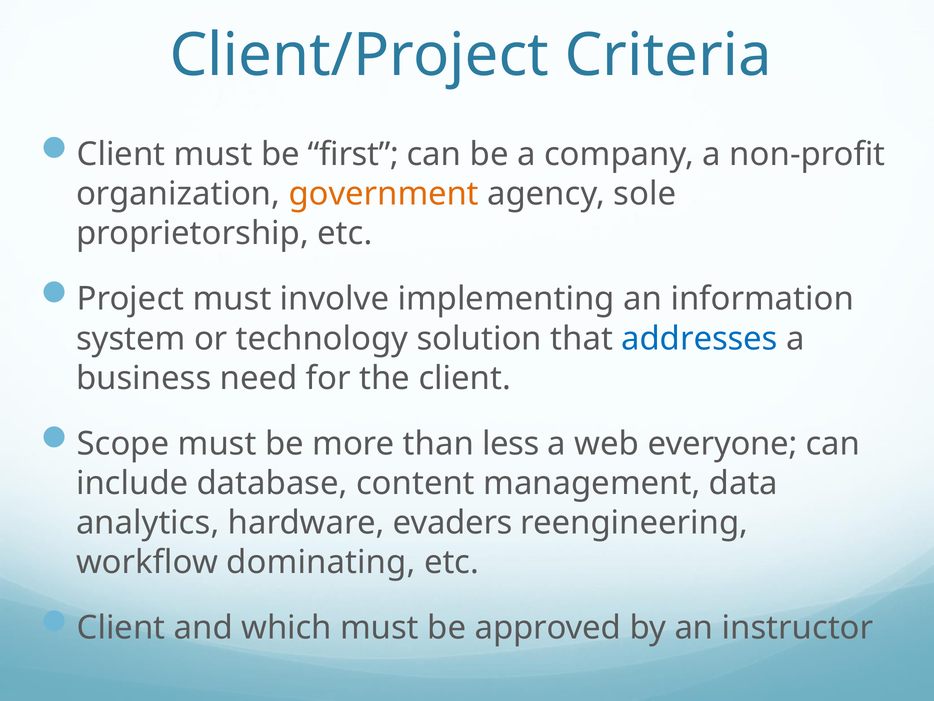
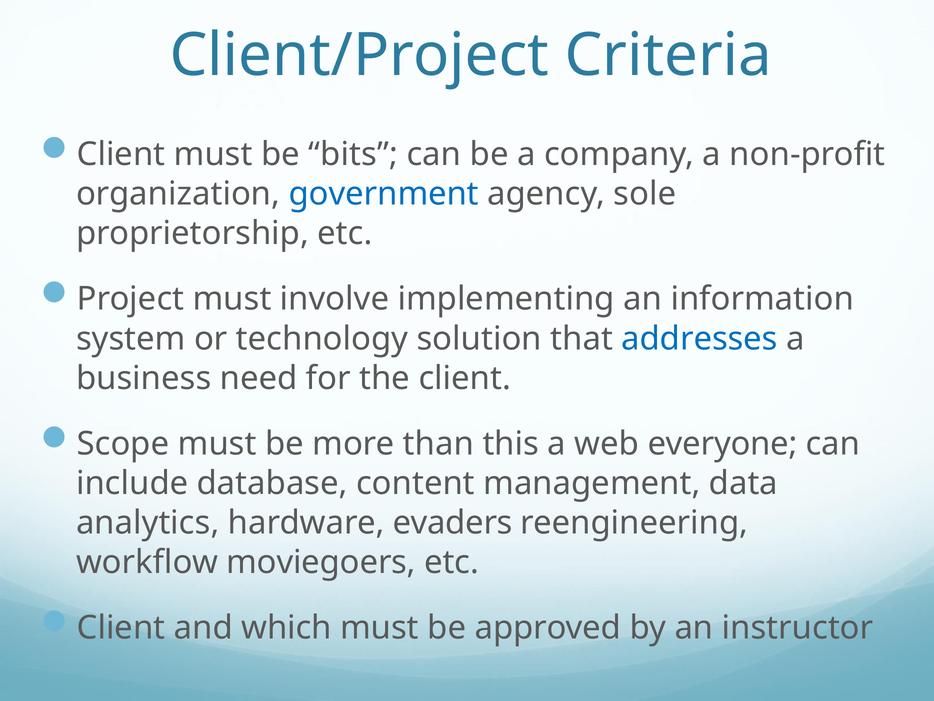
first: first -> bits
government colour: orange -> blue
less: less -> this
dominating: dominating -> moviegoers
